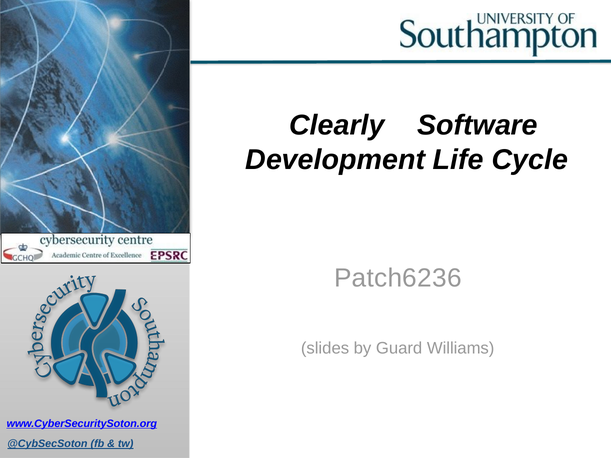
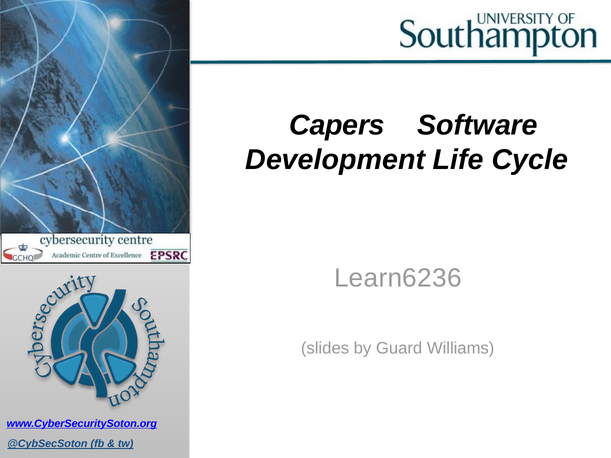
Clearly: Clearly -> Capers
Patch6236: Patch6236 -> Learn6236
